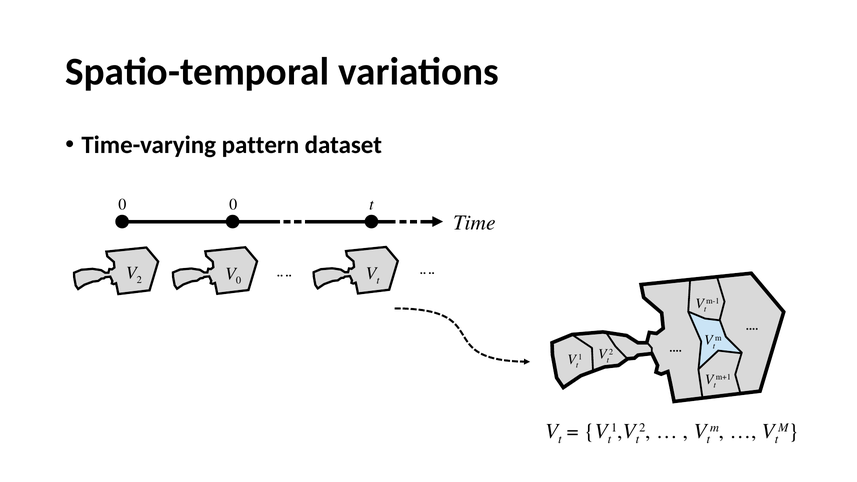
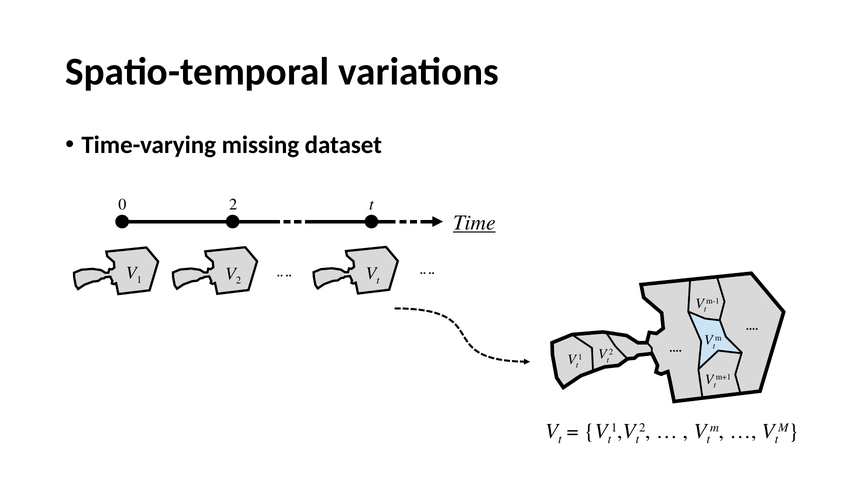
pattern: pattern -> missing
0 at (233, 204): 0 -> 2
Time underline: none -> present
2 at (139, 280): 2 -> 1
0 at (239, 281): 0 -> 2
